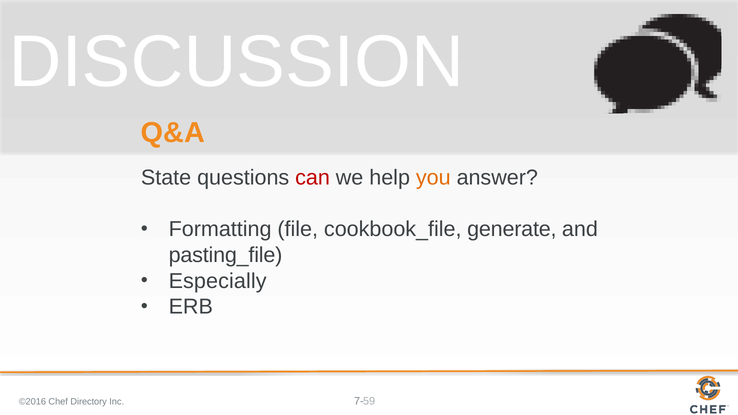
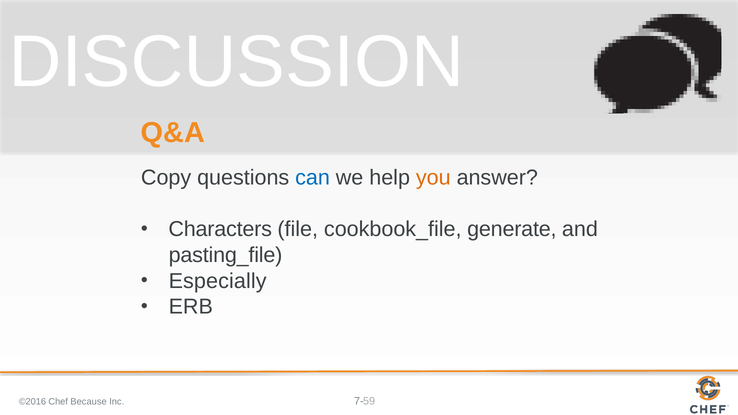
State: State -> Copy
can colour: red -> blue
Formatting: Formatting -> Characters
Directory: Directory -> Because
